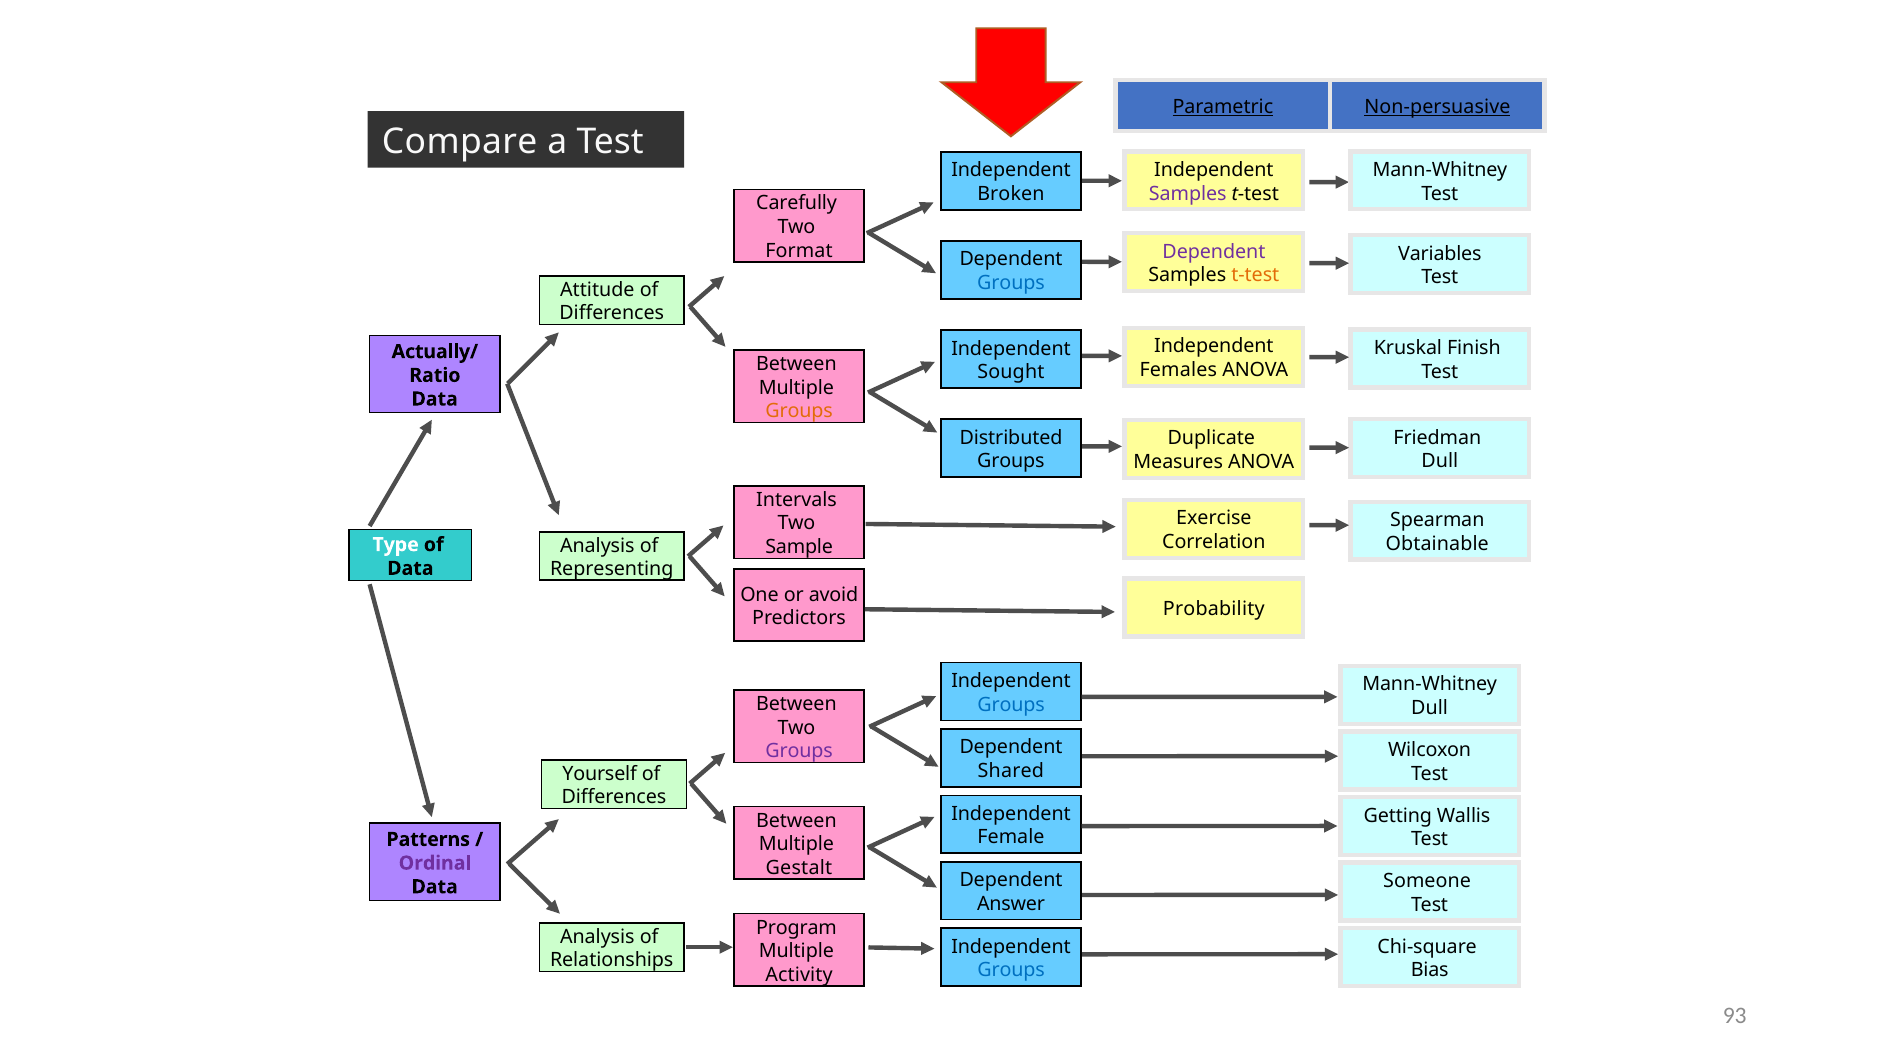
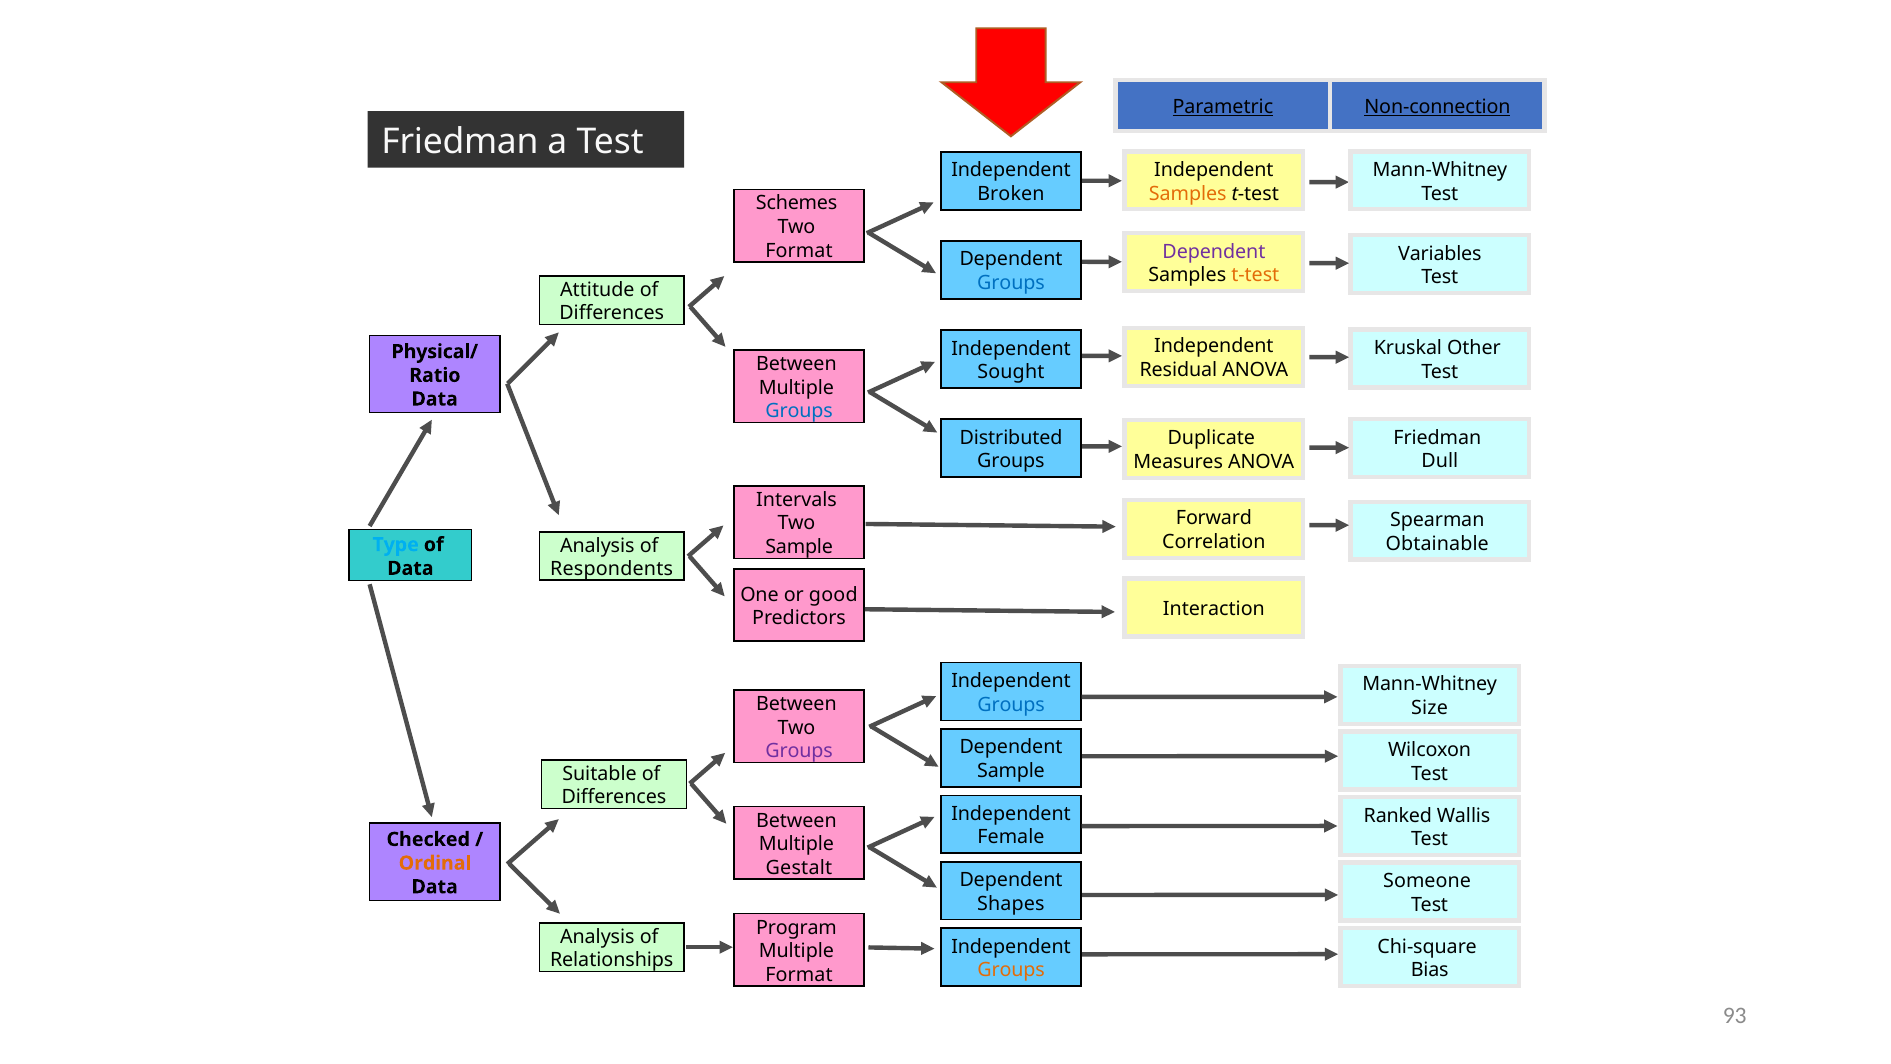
Non-persuasive: Non-persuasive -> Non-connection
Compare at (460, 142): Compare -> Friedman
Samples at (1188, 194) colour: purple -> orange
Carefully: Carefully -> Schemes
Finish: Finish -> Other
Actually/: Actually/ -> Physical/
Females: Females -> Residual
Groups at (799, 411) colour: orange -> blue
Exercise: Exercise -> Forward
Type colour: white -> light blue
Representing: Representing -> Respondents
avoid: avoid -> good
Probability: Probability -> Interaction
Dull at (1430, 708): Dull -> Size
Shared at (1011, 771): Shared -> Sample
Yourself: Yourself -> Suitable
Getting: Getting -> Ranked
Patterns: Patterns -> Checked
Ordinal colour: purple -> orange
Answer: Answer -> Shapes
Groups at (1011, 970) colour: blue -> orange
Activity at (799, 975): Activity -> Format
